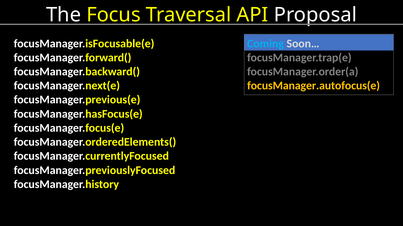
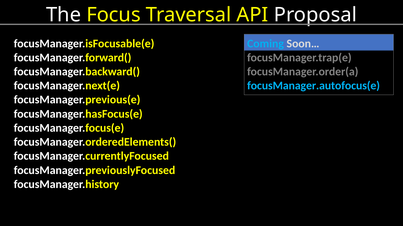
focusManager.autofocus(e colour: yellow -> light blue
